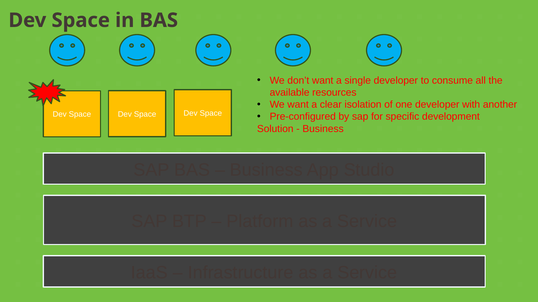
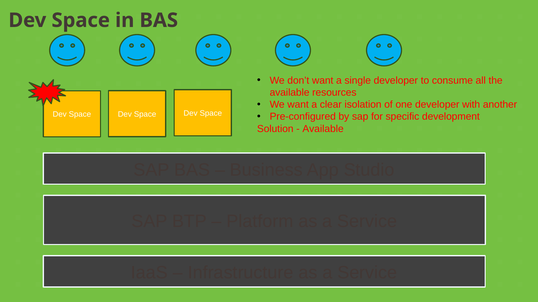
Business at (323, 129): Business -> Available
